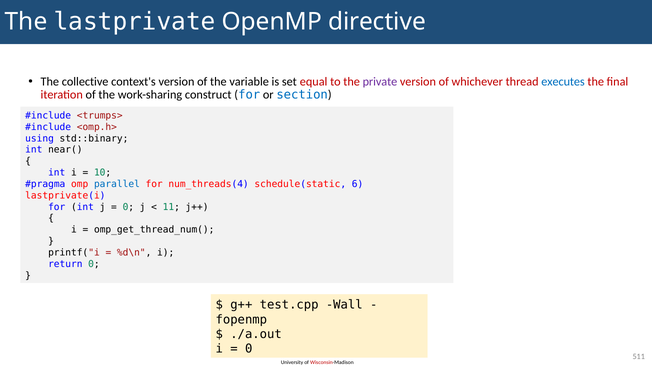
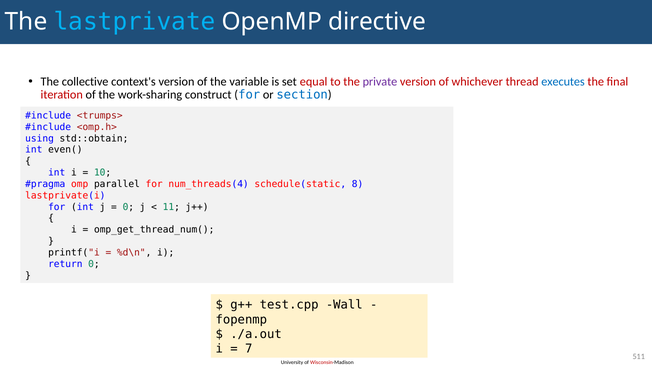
lastprivate colour: white -> light blue
std::binary: std::binary -> std::obtain
near(: near( -> even(
parallel colour: blue -> black
6: 6 -> 8
0 at (249, 349): 0 -> 7
